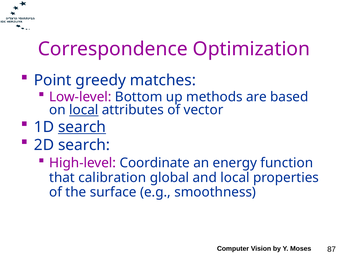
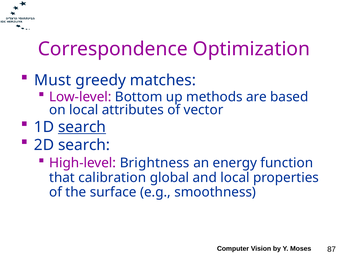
Point: Point -> Must
local at (84, 110) underline: present -> none
Coordinate: Coordinate -> Brightness
